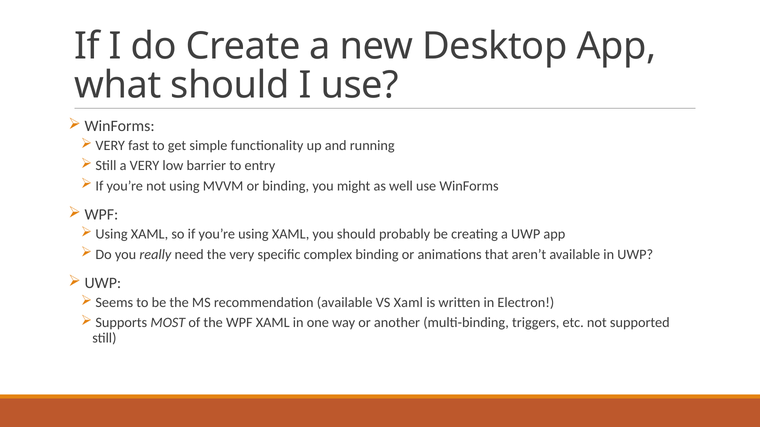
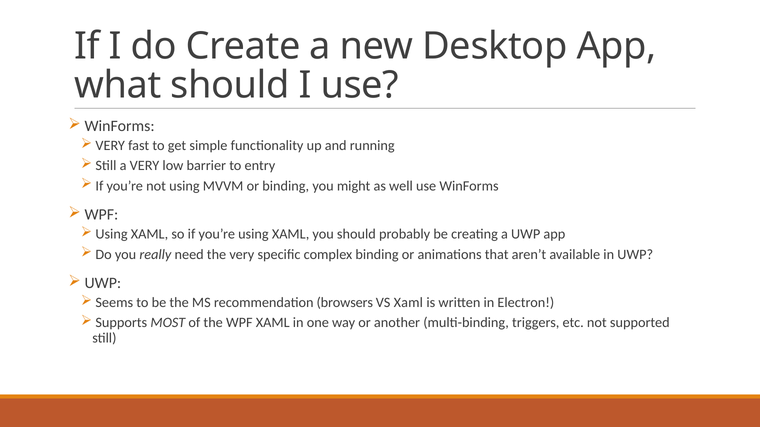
recommendation available: available -> browsers
